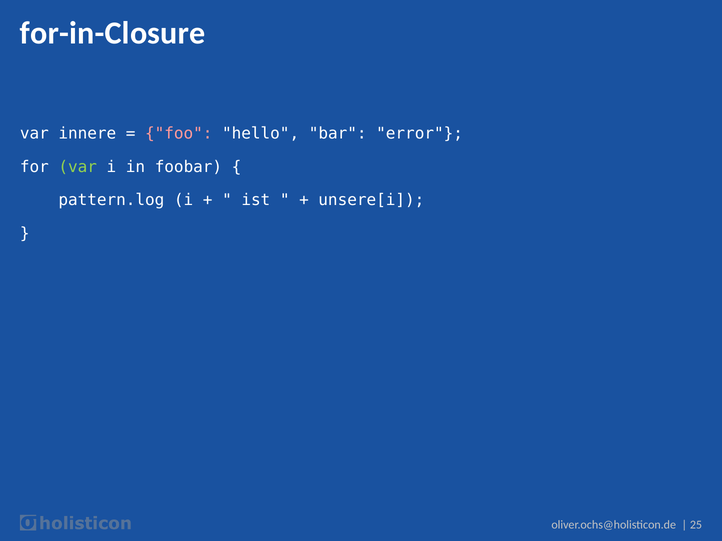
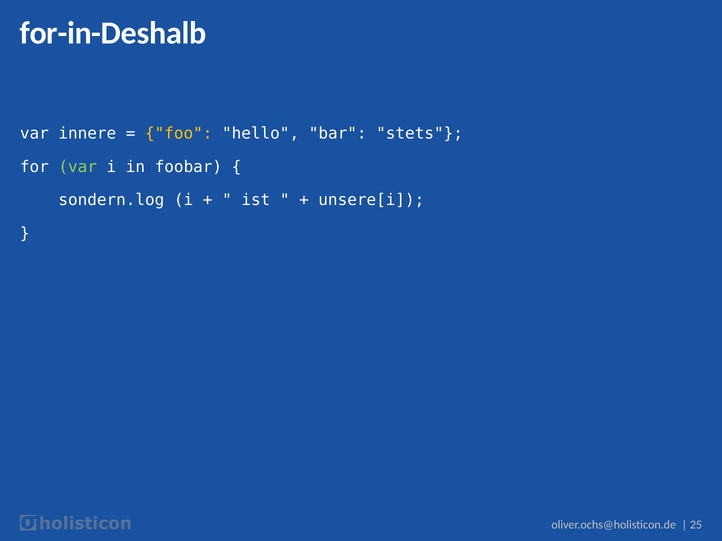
for-in-Closure: for-in-Closure -> for-in-Deshalb
foo colour: pink -> yellow
error: error -> stets
pattern.log: pattern.log -> sondern.log
